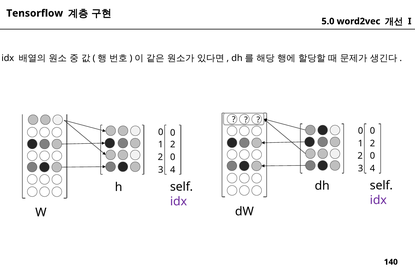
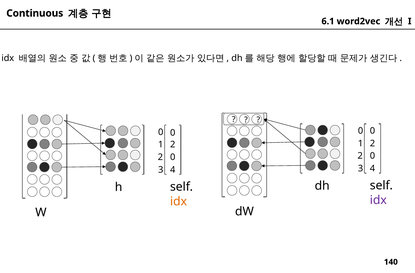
Tensorflow: Tensorflow -> Continuous
5.0: 5.0 -> 6.1
idx at (179, 201) colour: purple -> orange
